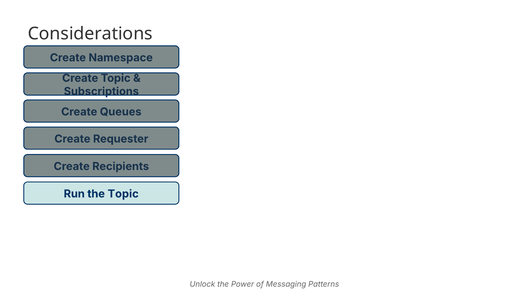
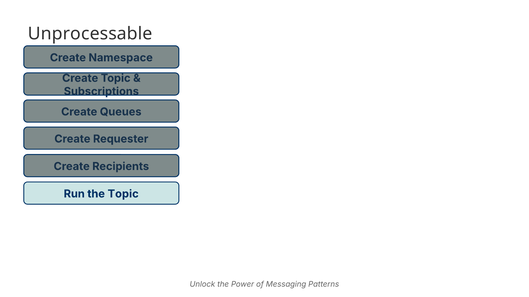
Considerations: Considerations -> Unprocessable
